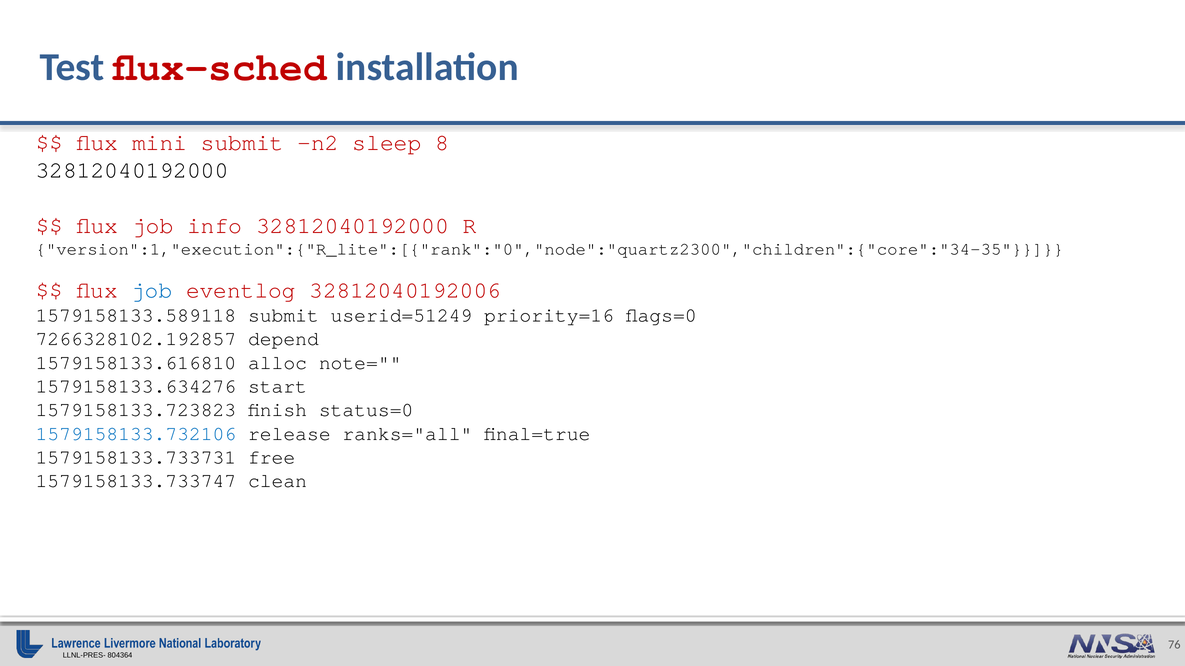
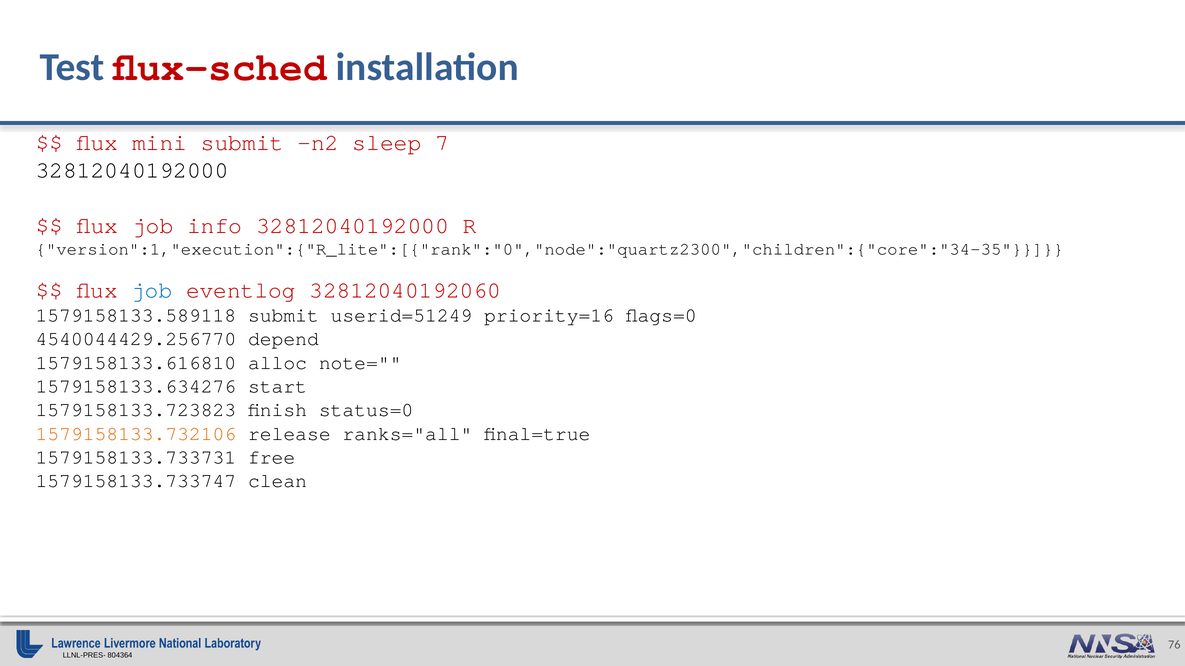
8: 8 -> 7
32812040192006: 32812040192006 -> 32812040192060
7266328102.192857: 7266328102.192857 -> 4540044429.256770
1579158133.732106 colour: blue -> orange
